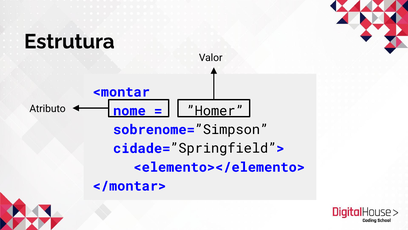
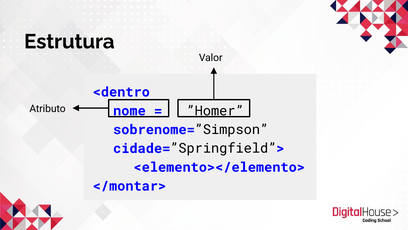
<montar: <montar -> <dentro
